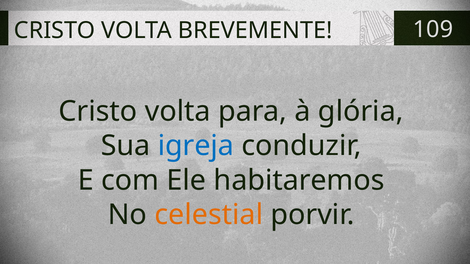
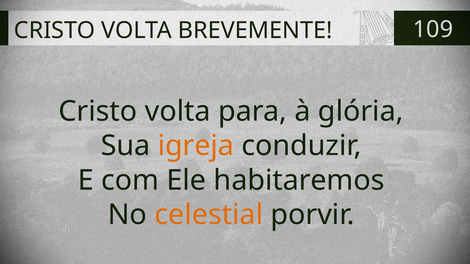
igreja colour: blue -> orange
